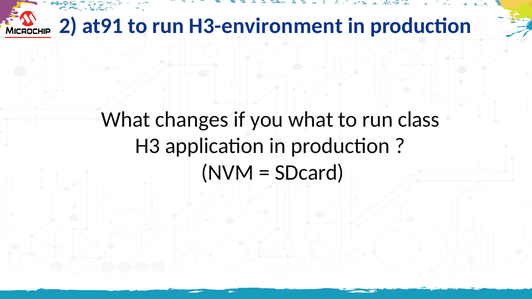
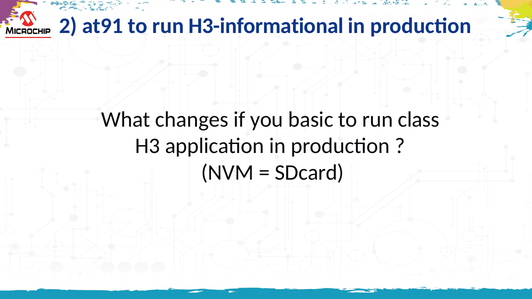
H3-environment: H3-environment -> H3-informational
you what: what -> basic
